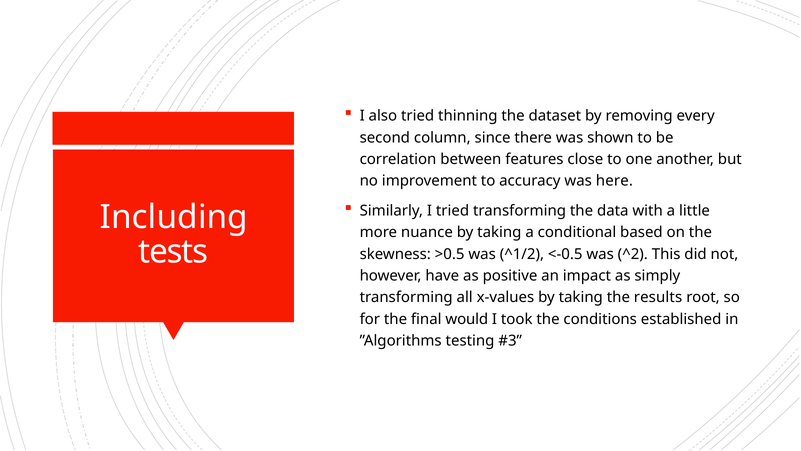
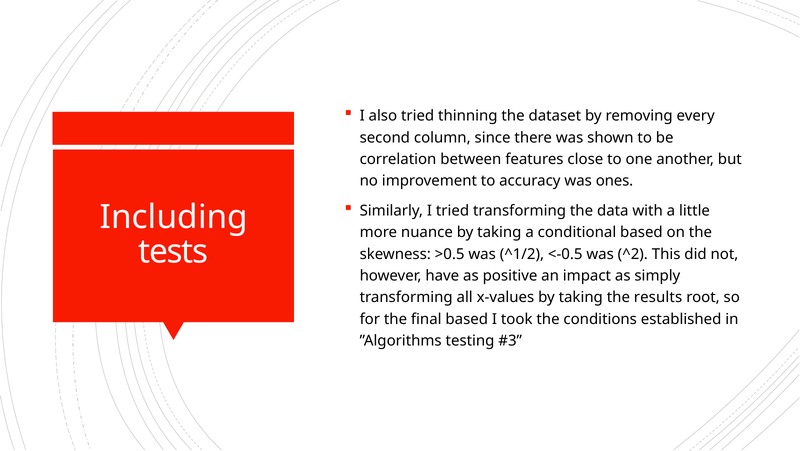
here: here -> ones
final would: would -> based
